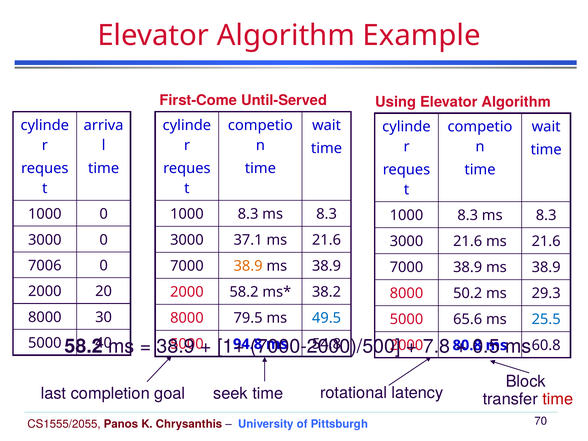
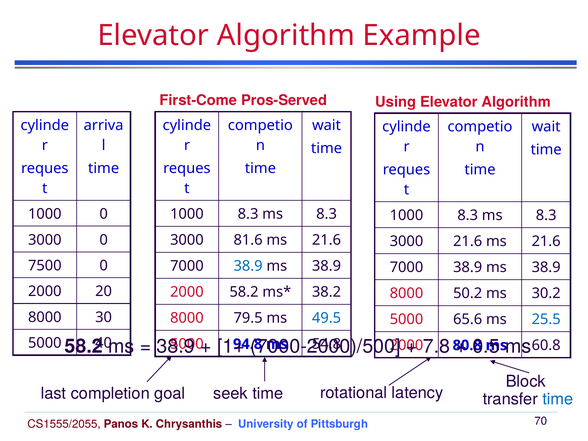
Until-Served: Until-Served -> Pros-Served
37.1: 37.1 -> 81.6
7006: 7006 -> 7500
38.9 at (248, 266) colour: orange -> blue
29.3: 29.3 -> 30.2
time at (558, 399) colour: red -> blue
